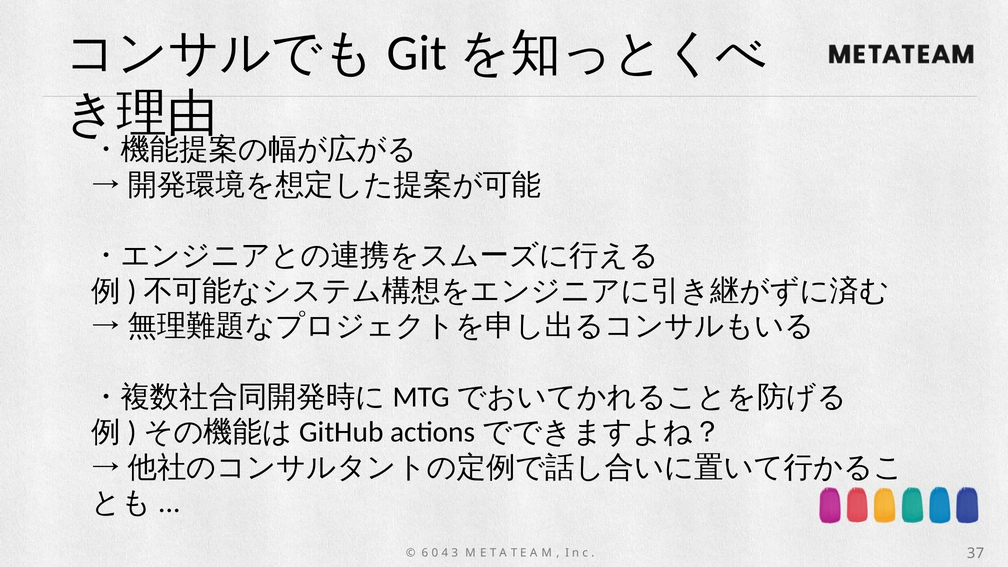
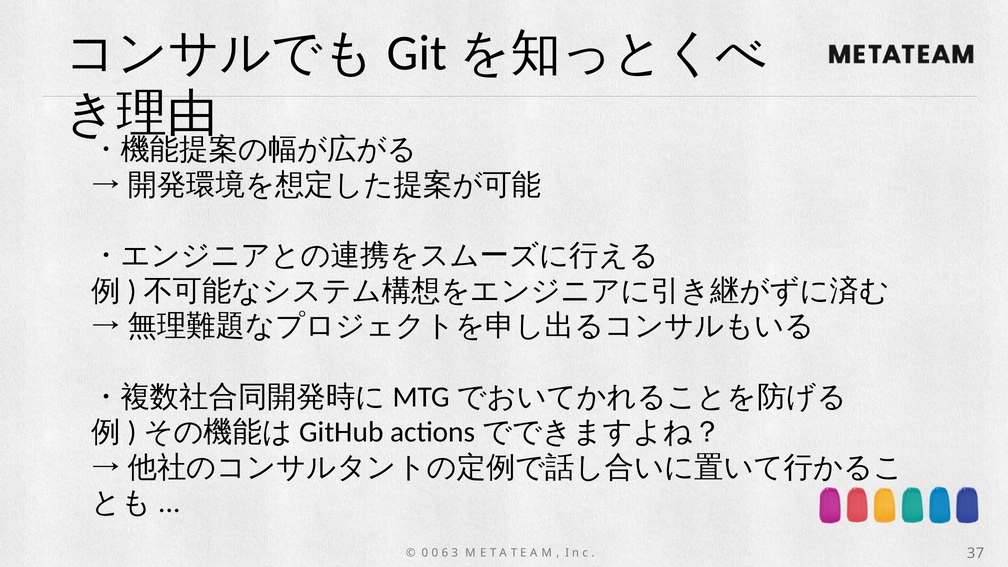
6 at (425, 553): 6 -> 0
4: 4 -> 6
